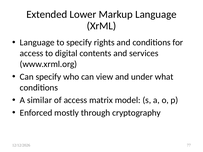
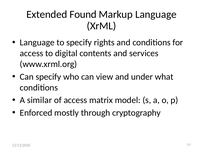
Lower: Lower -> Found
